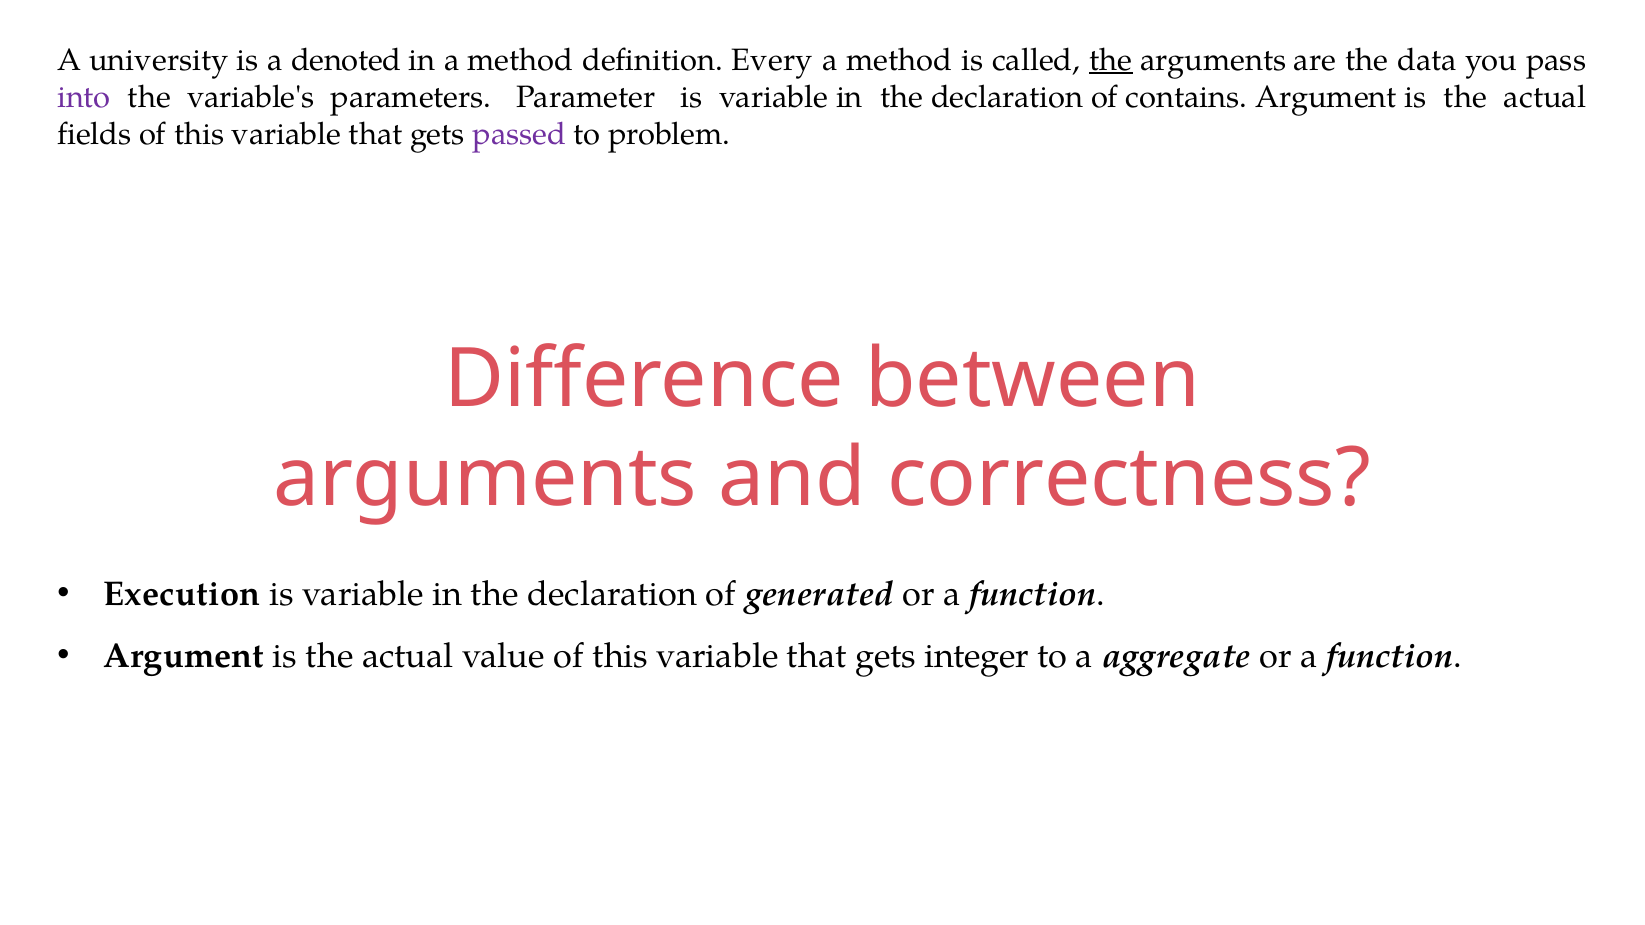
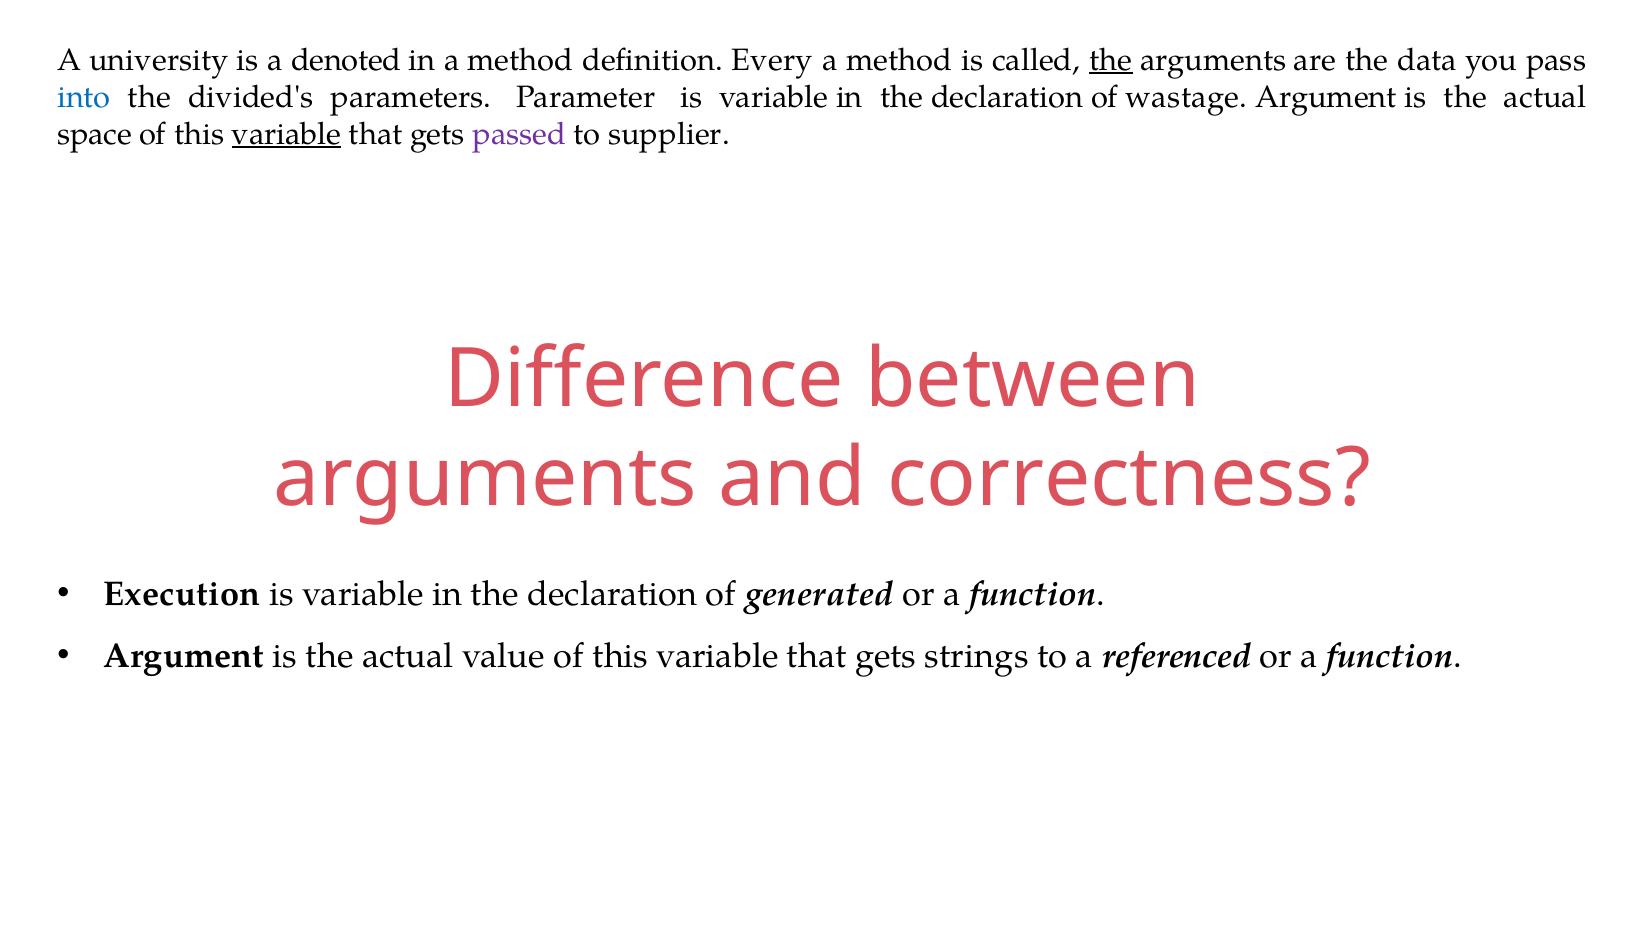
into colour: purple -> blue
variable's: variable's -> divided's
contains: contains -> wastage
fields: fields -> space
variable at (287, 134) underline: none -> present
problem: problem -> supplier
integer: integer -> strings
aggregate: aggregate -> referenced
